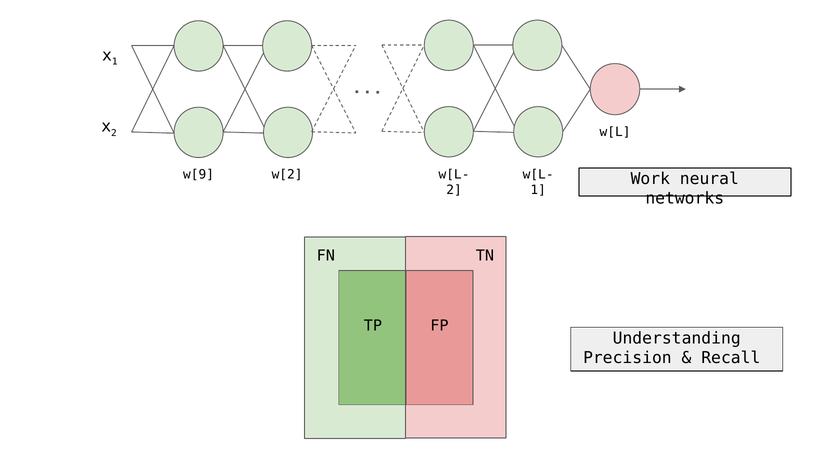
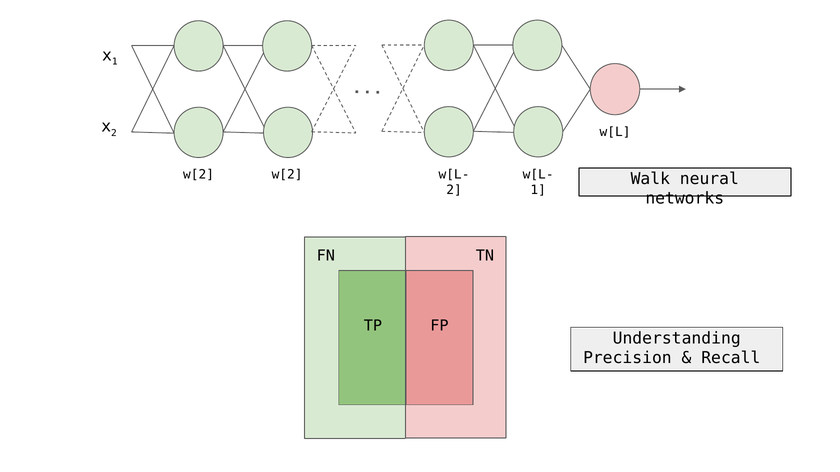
w[9 at (199, 175): w[9 -> w[2
Work: Work -> Walk
